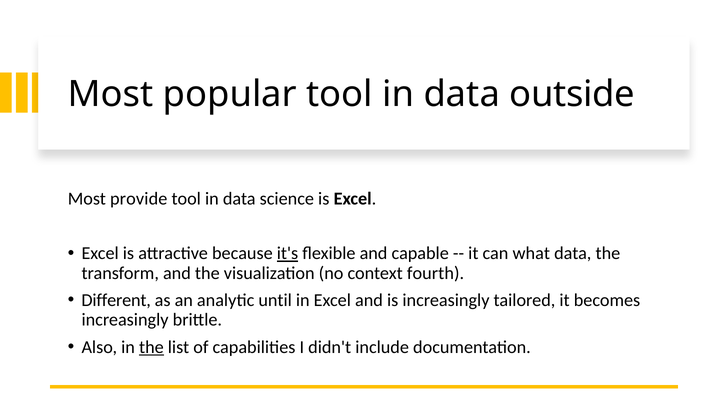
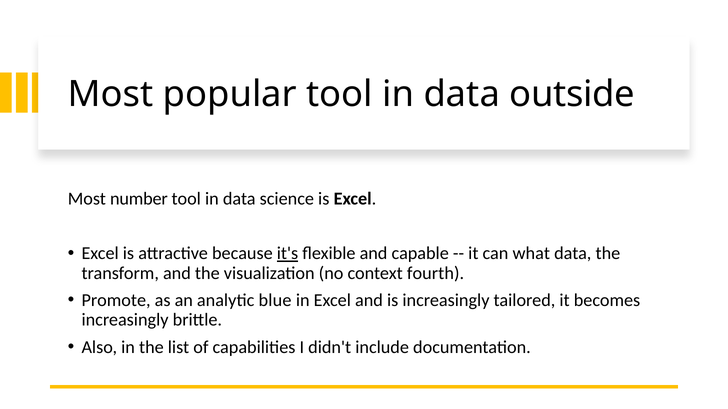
provide: provide -> number
Different: Different -> Promote
until: until -> blue
the at (151, 347) underline: present -> none
